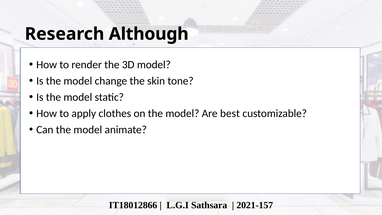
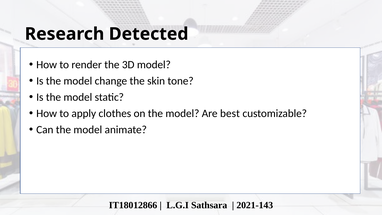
Although: Although -> Detected
2021-157: 2021-157 -> 2021-143
